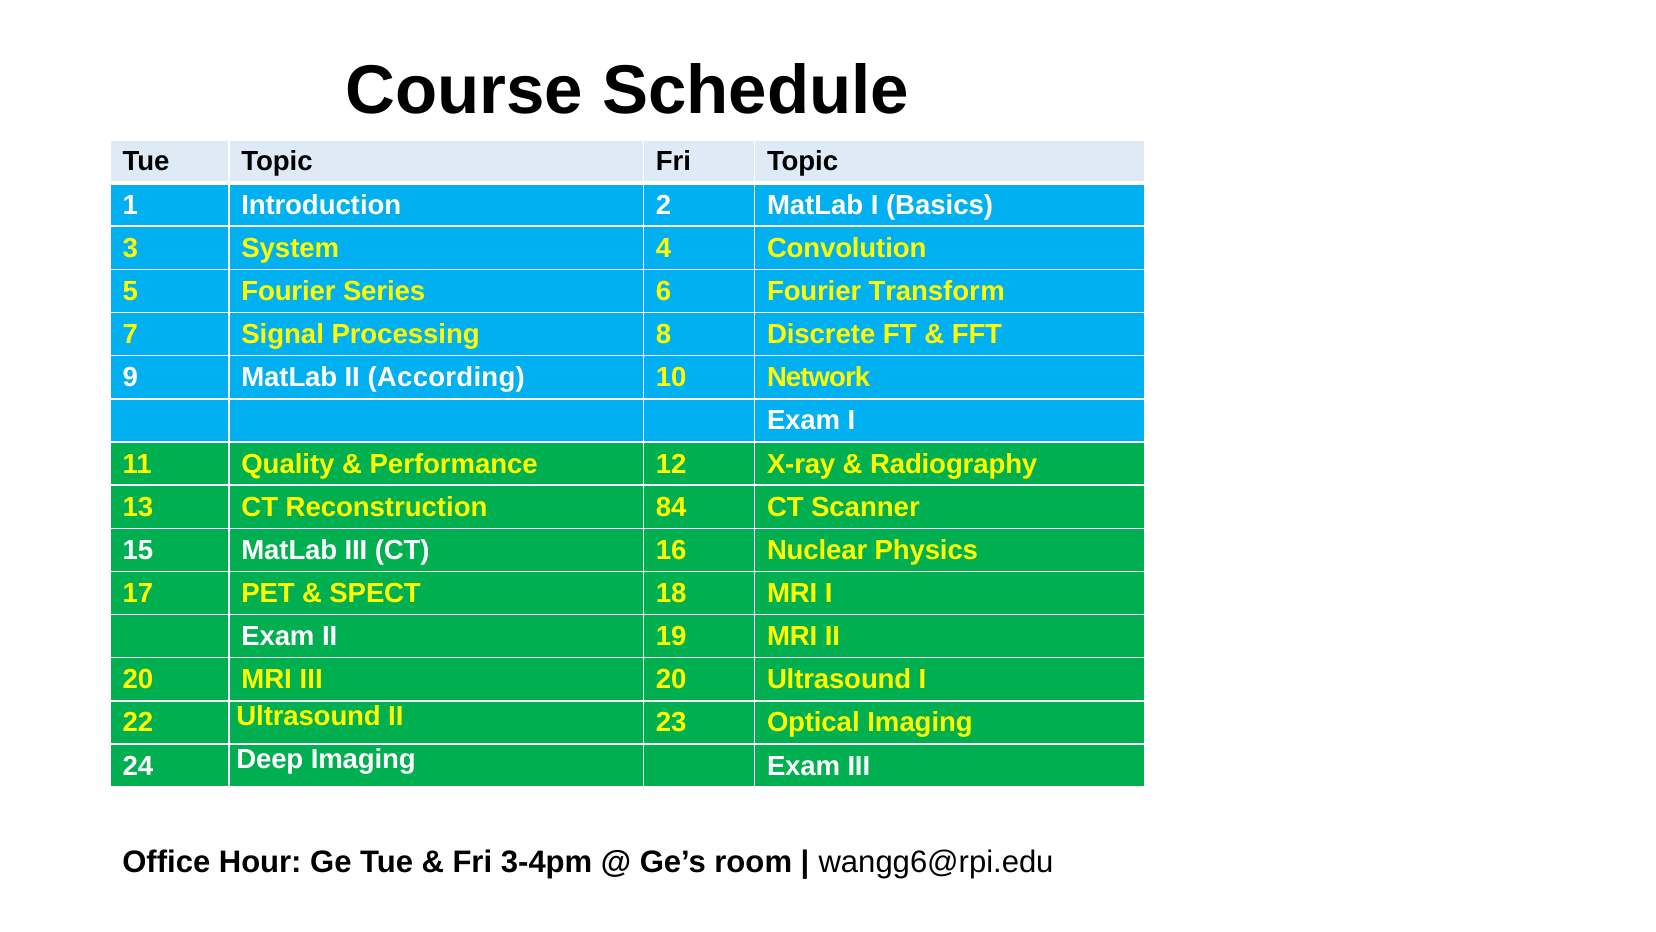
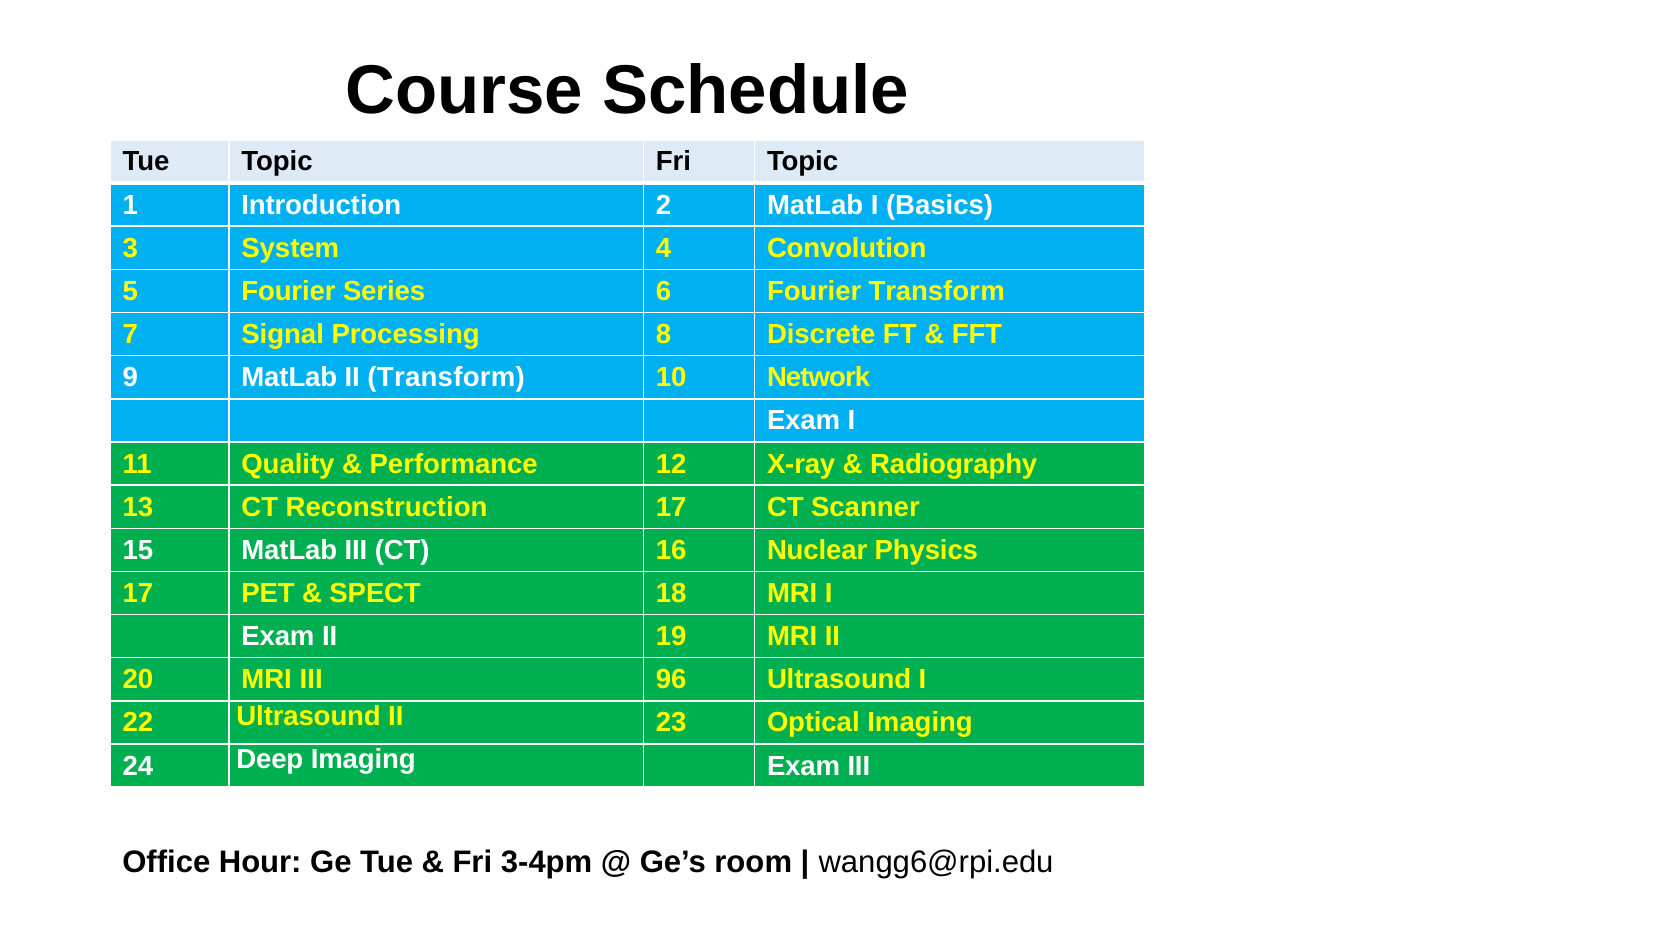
II According: According -> Transform
Reconstruction 84: 84 -> 17
III 20: 20 -> 96
